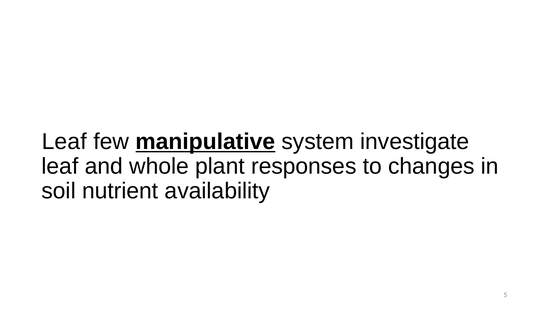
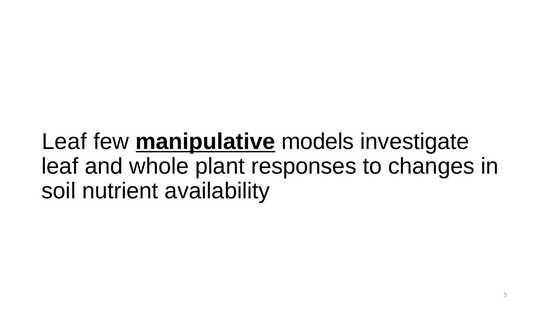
system: system -> models
